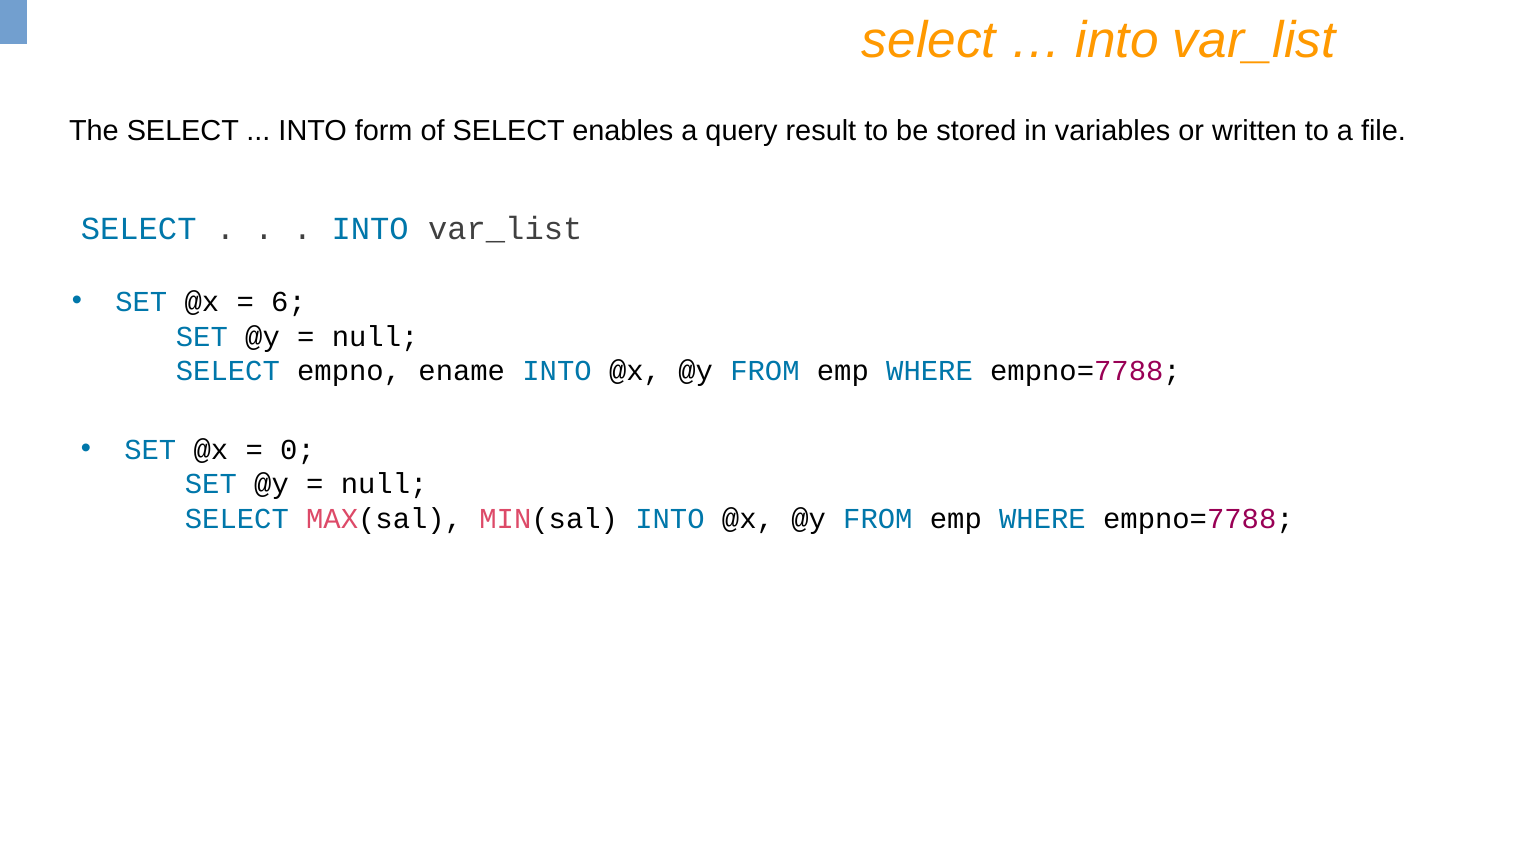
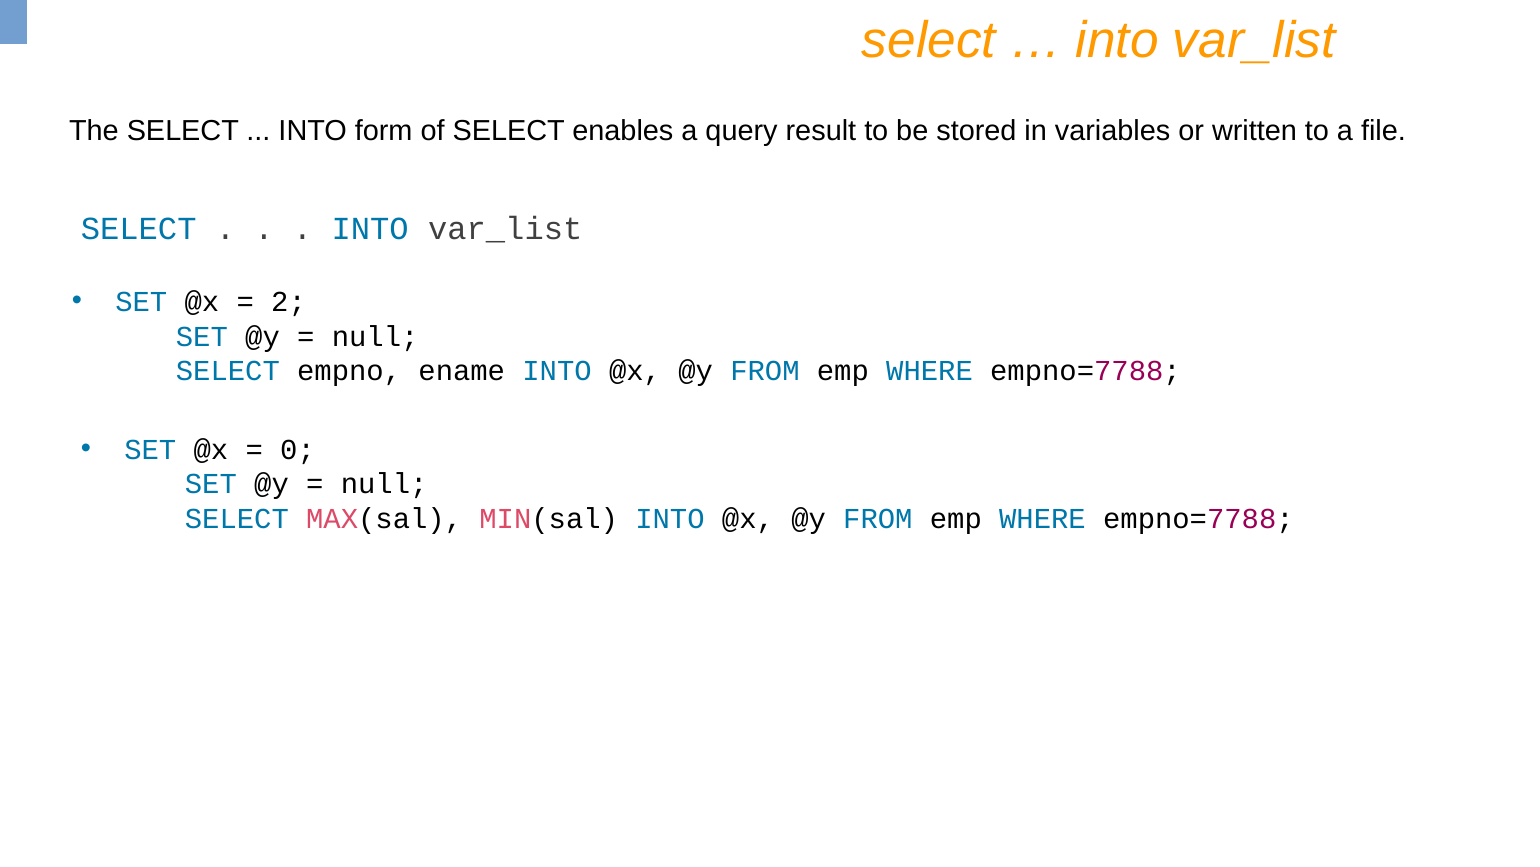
6: 6 -> 2
